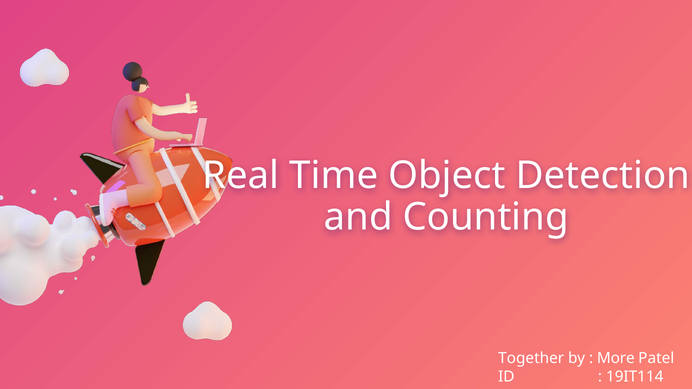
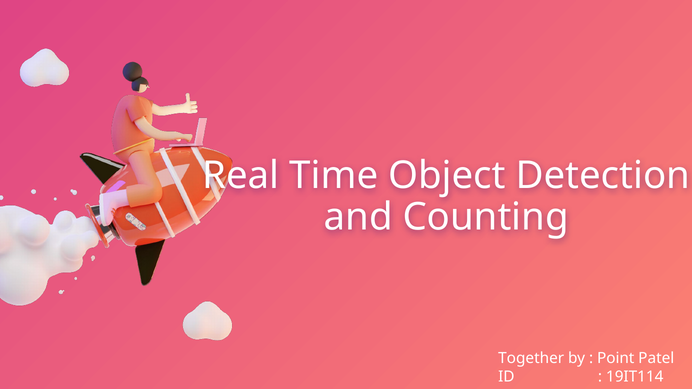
More: More -> Point
